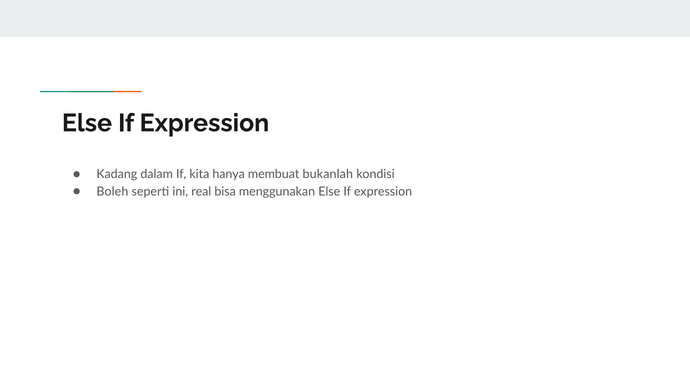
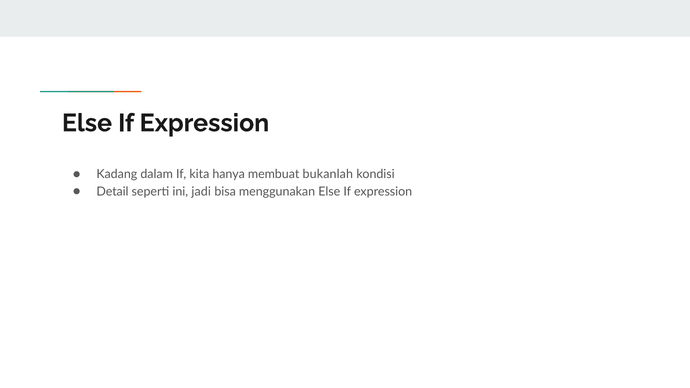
Boleh: Boleh -> Detail
real: real -> jadi
